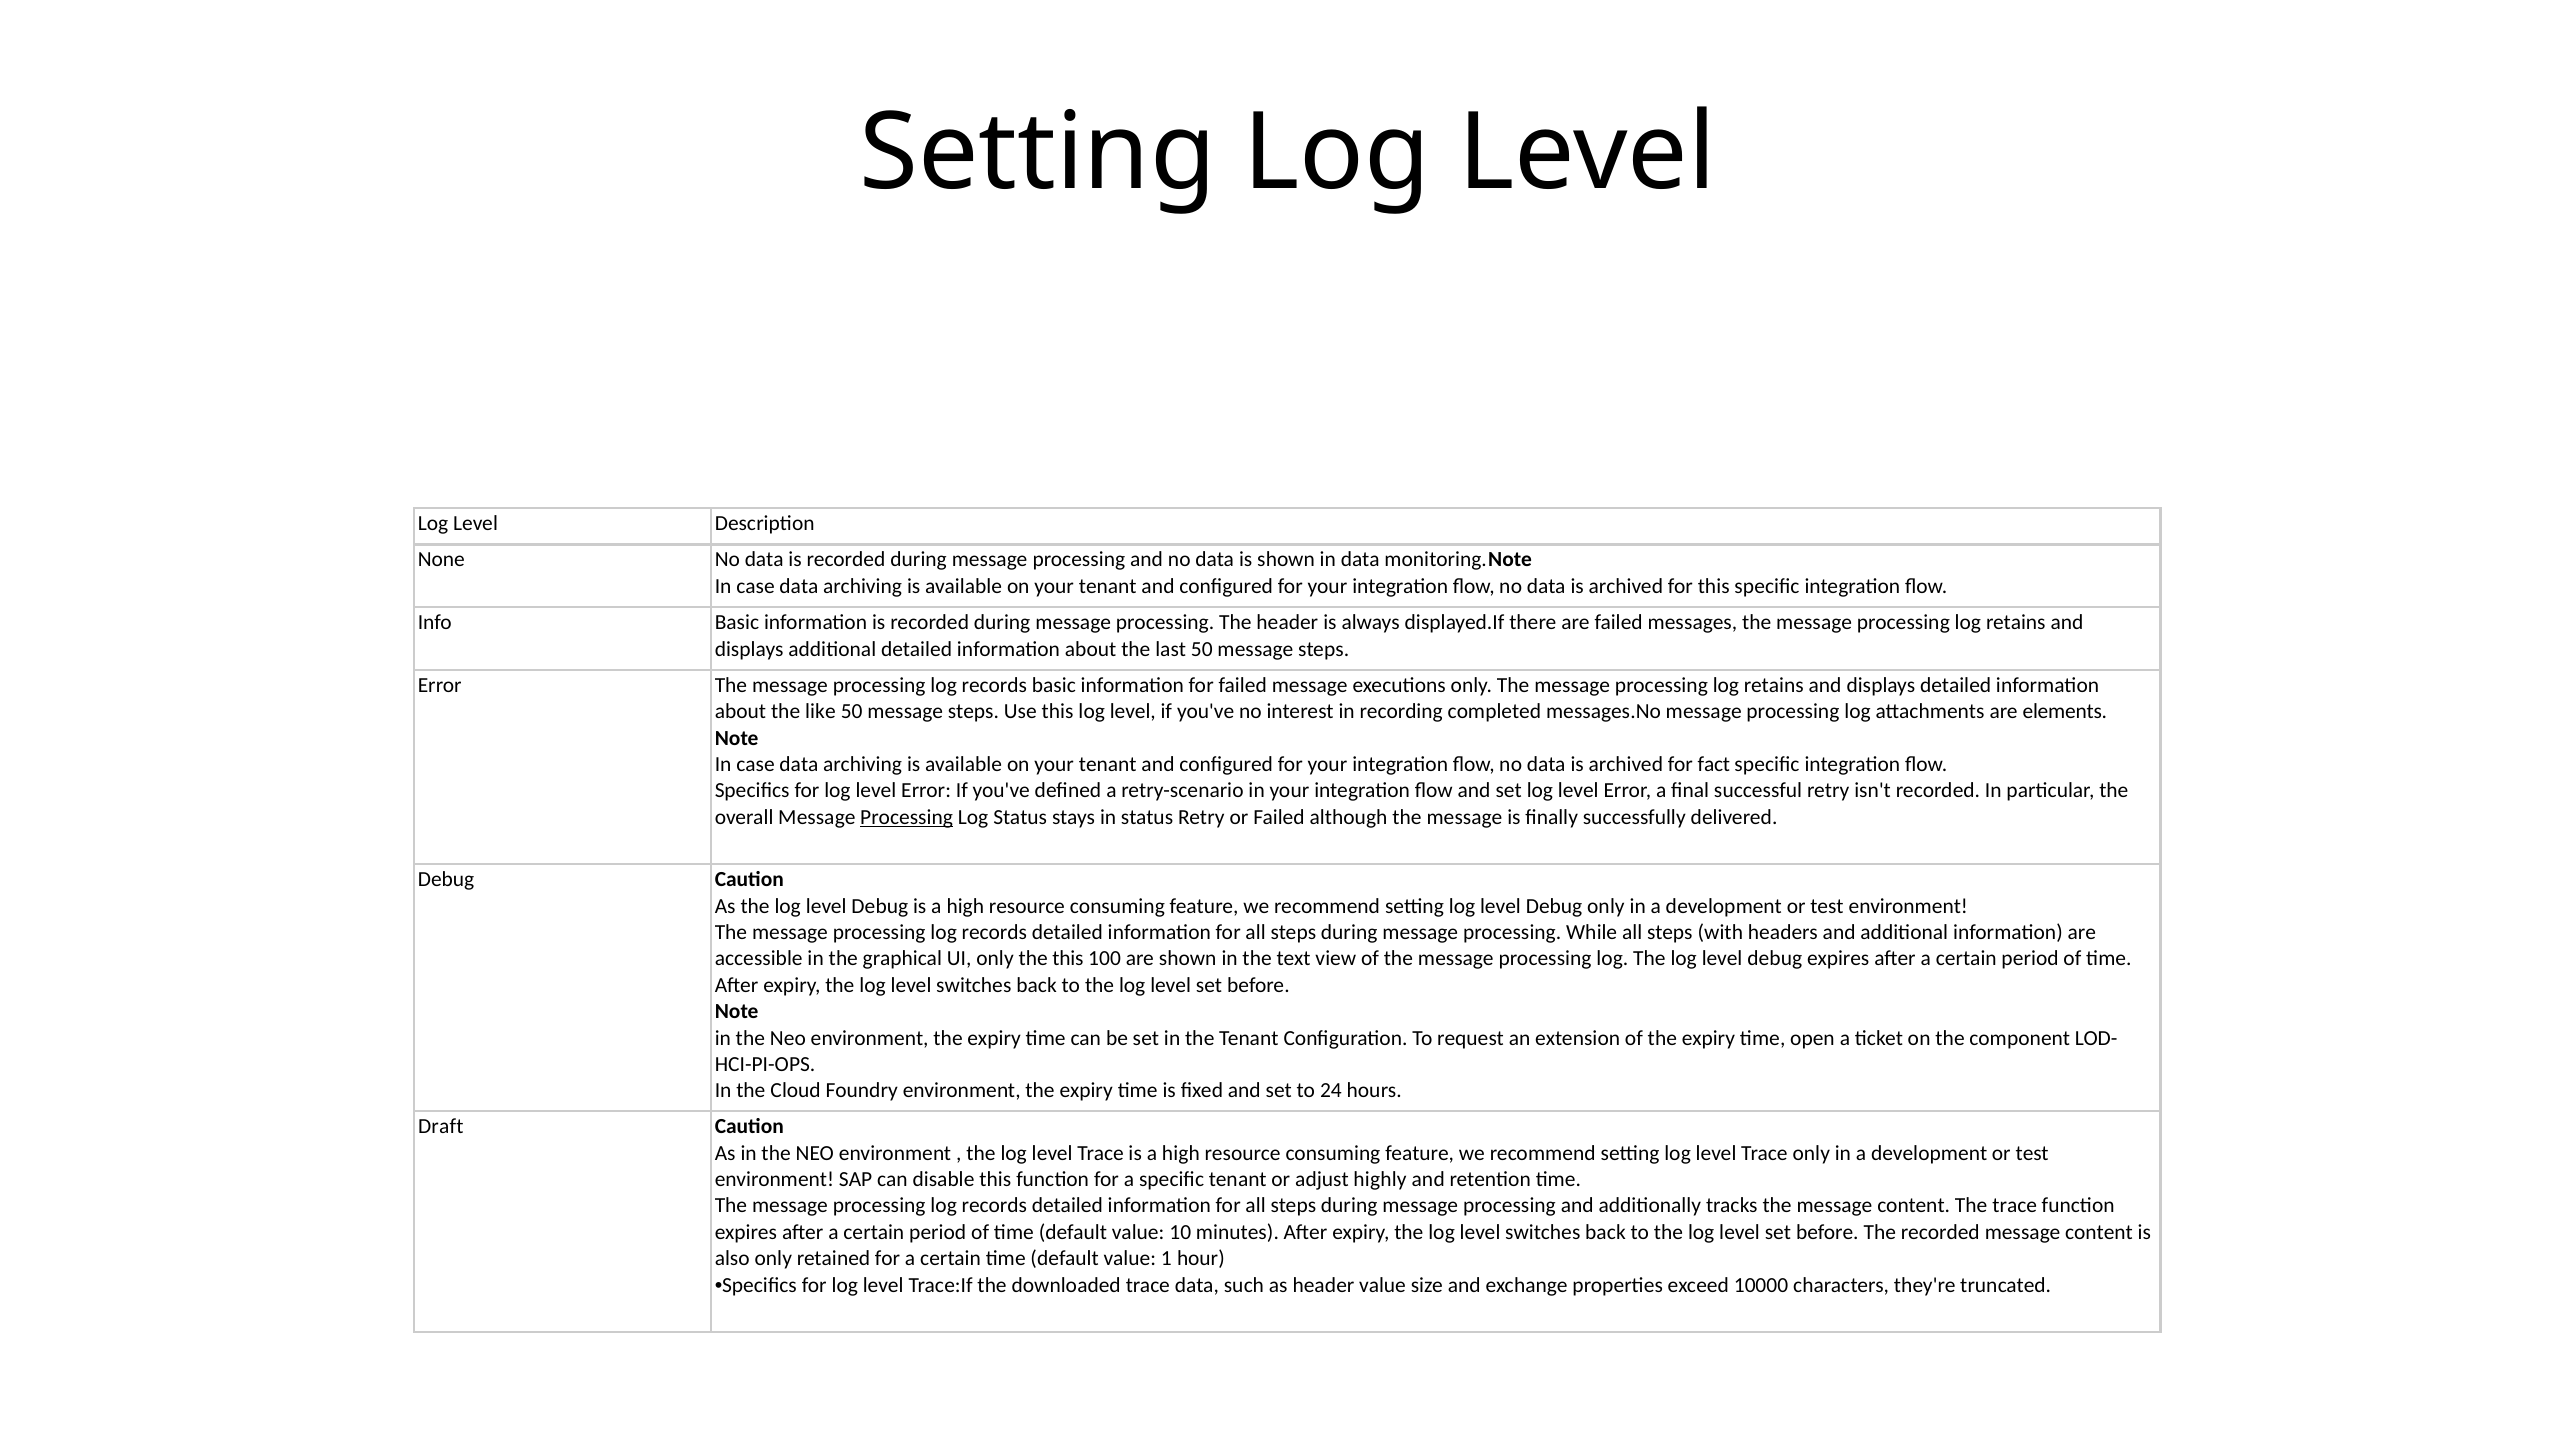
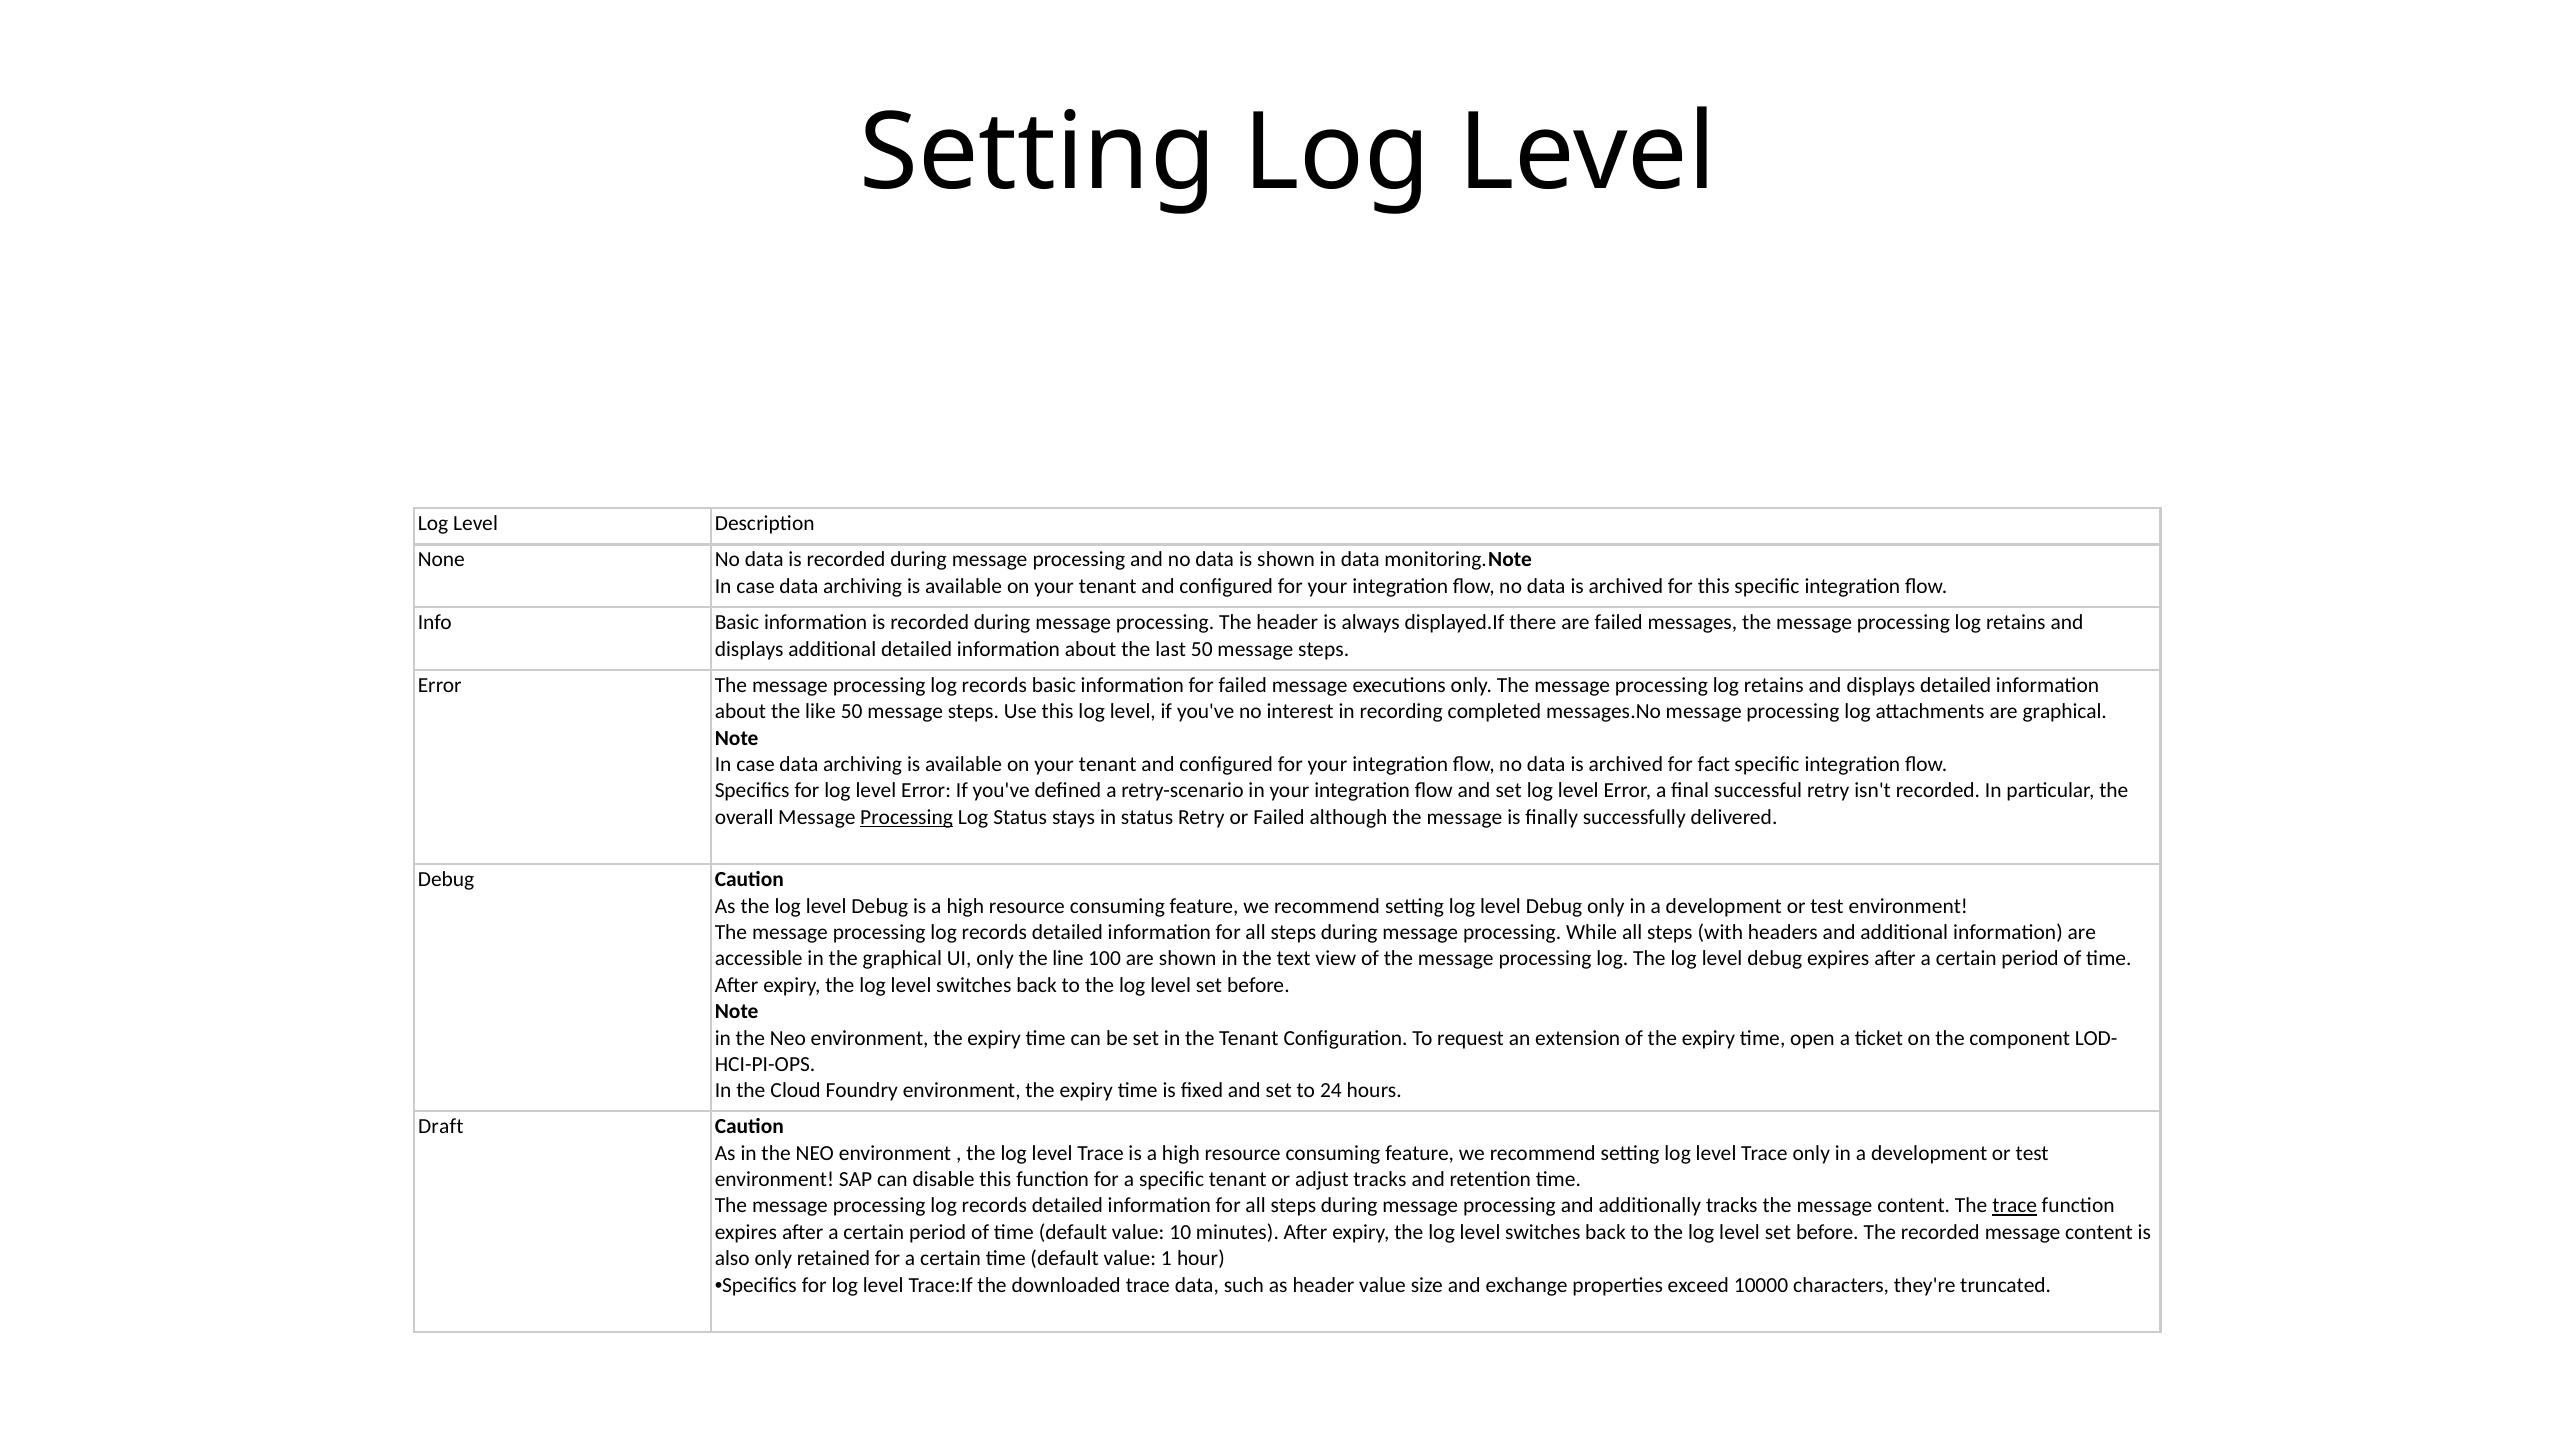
are elements: elements -> graphical
the this: this -> line
adjust highly: highly -> tracks
trace at (2015, 1206) underline: none -> present
